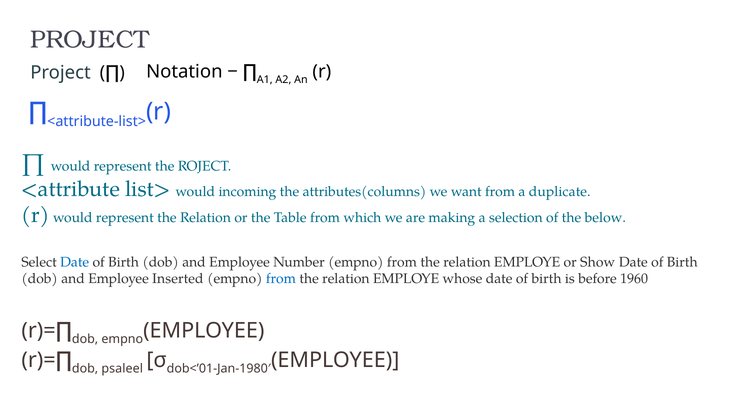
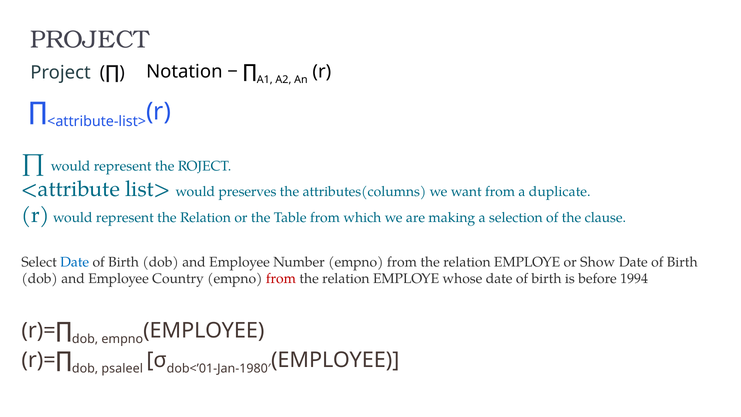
incoming: incoming -> preserves
below: below -> clause
Inserted: Inserted -> Country
from at (281, 279) colour: blue -> red
1960: 1960 -> 1994
